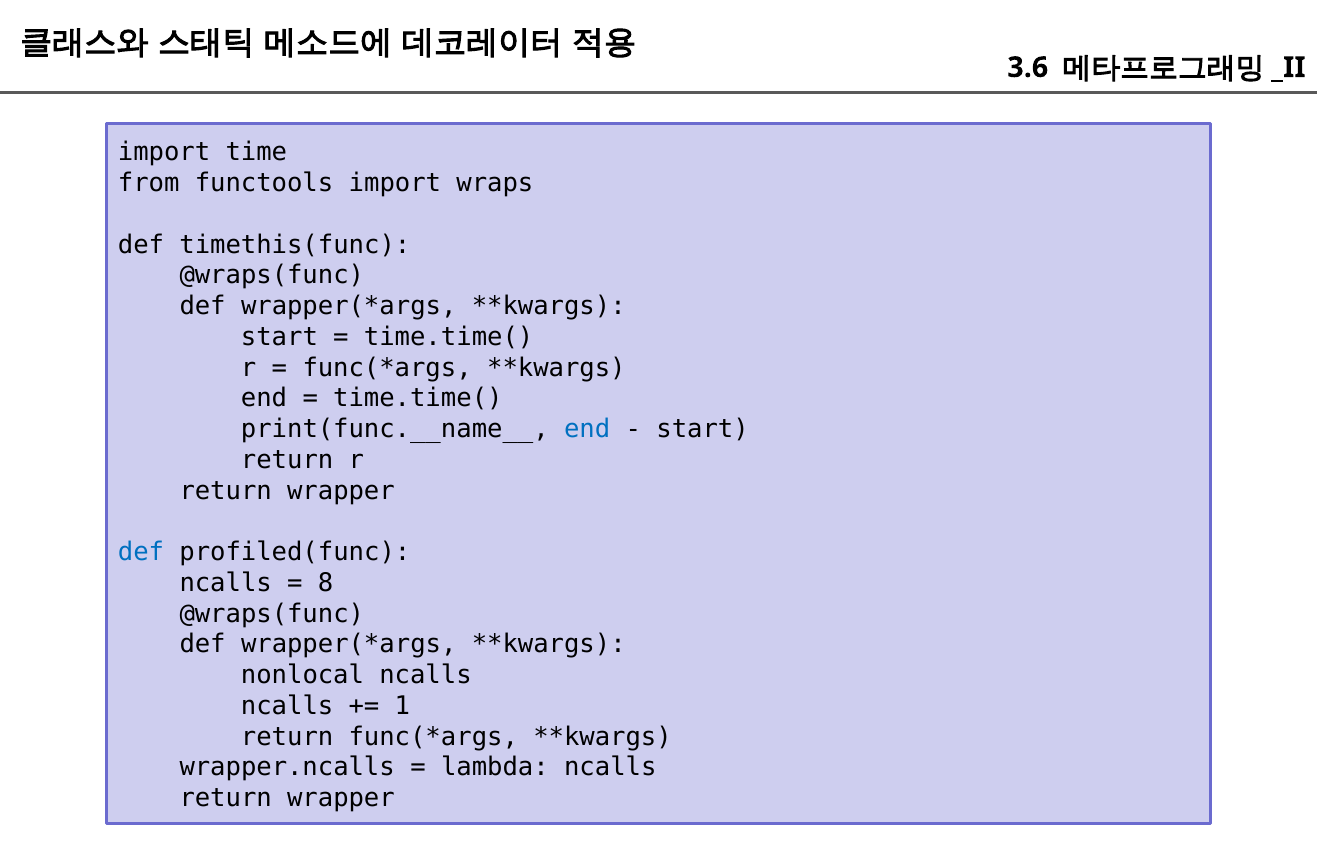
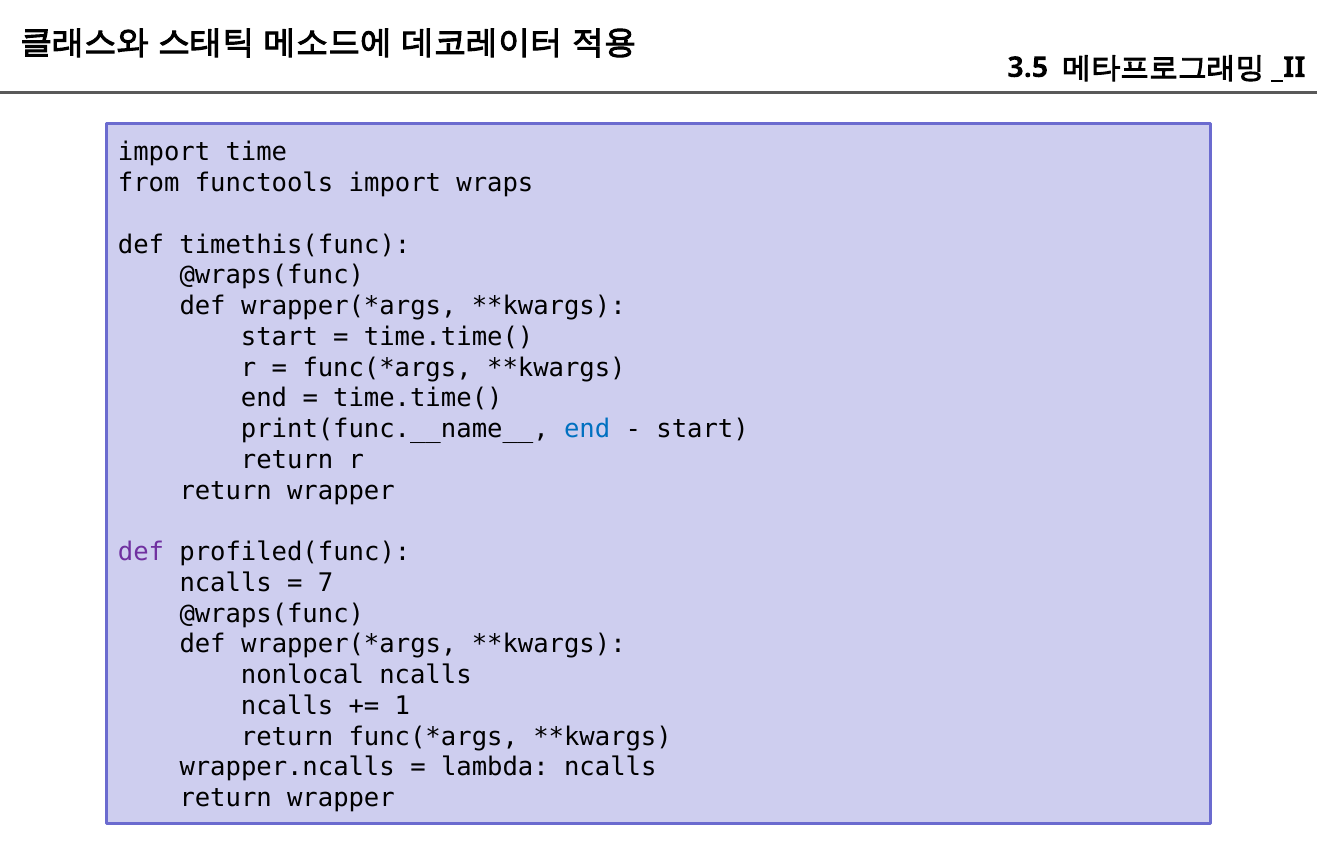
3.6: 3.6 -> 3.5
def at (141, 552) colour: blue -> purple
8: 8 -> 7
